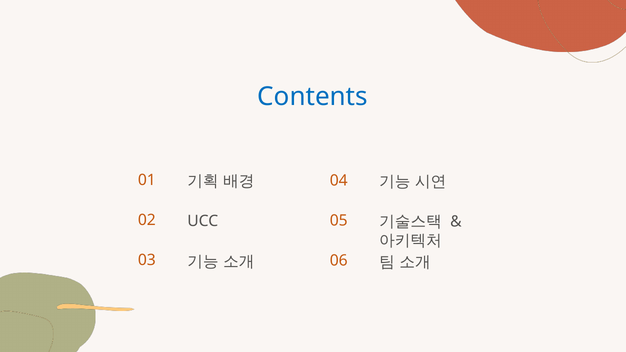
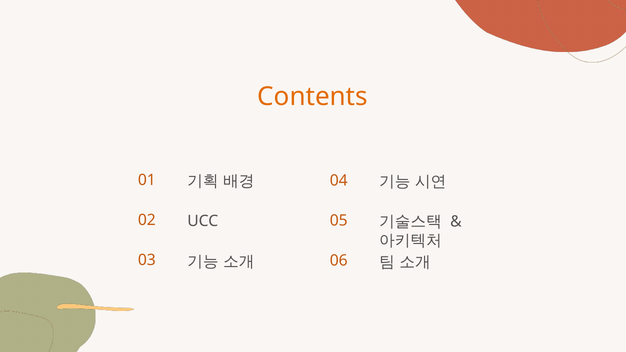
Contents colour: blue -> orange
